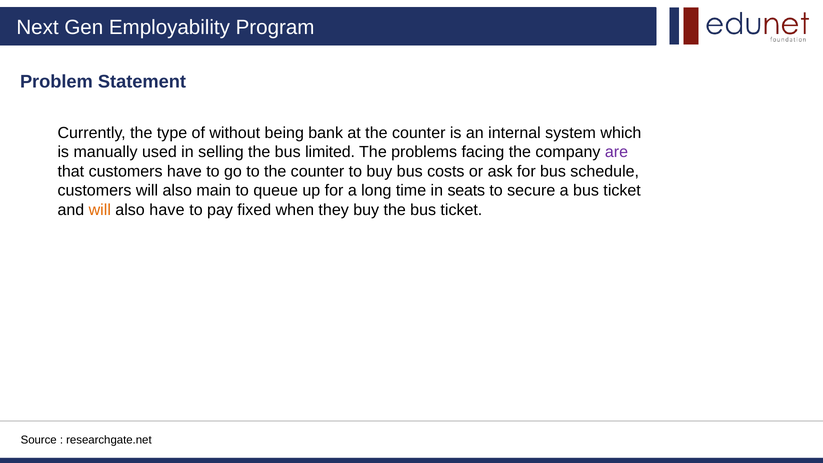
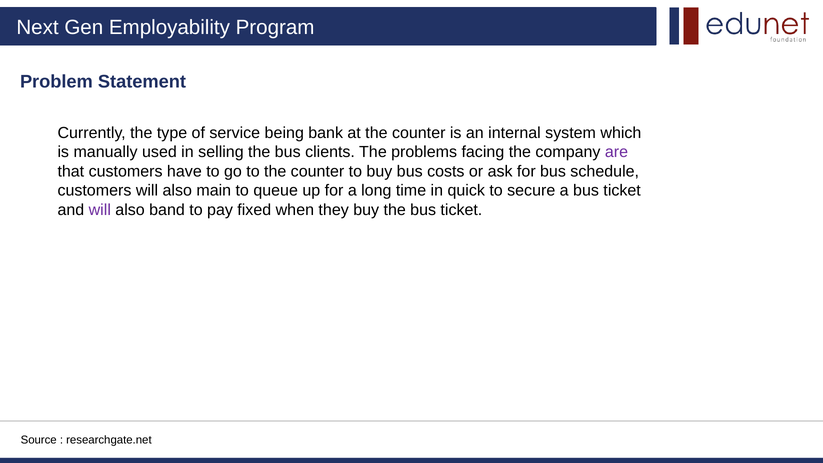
without: without -> service
limited: limited -> clients
seats: seats -> quick
will at (100, 210) colour: orange -> purple
also have: have -> band
